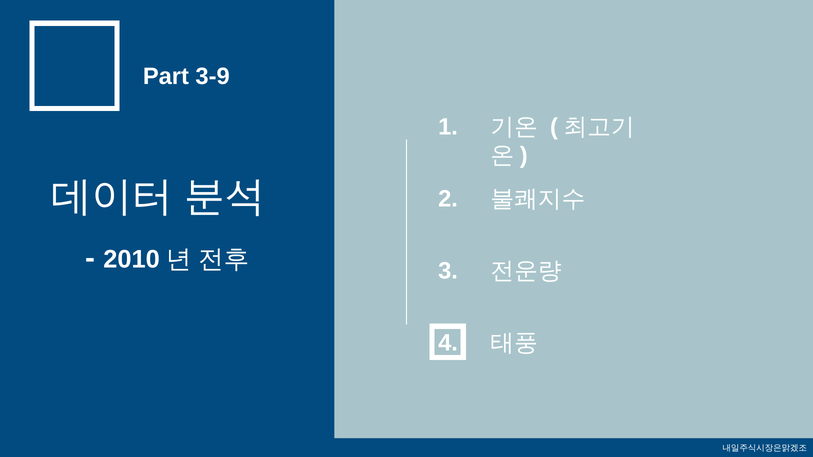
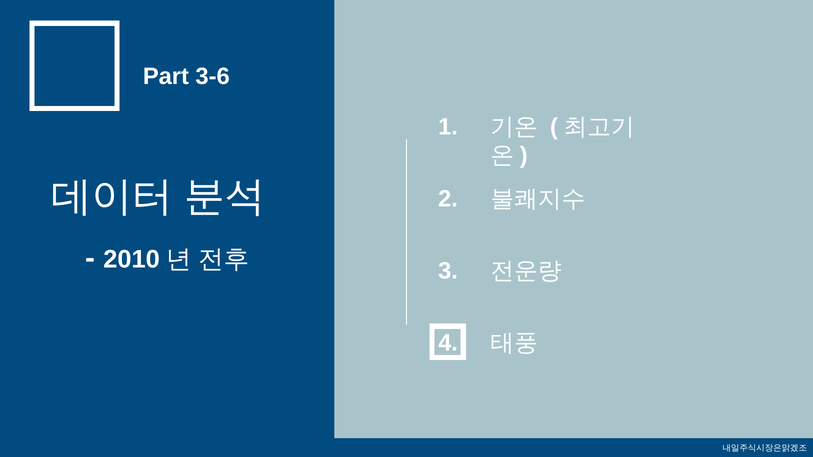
3-9: 3-9 -> 3-6
